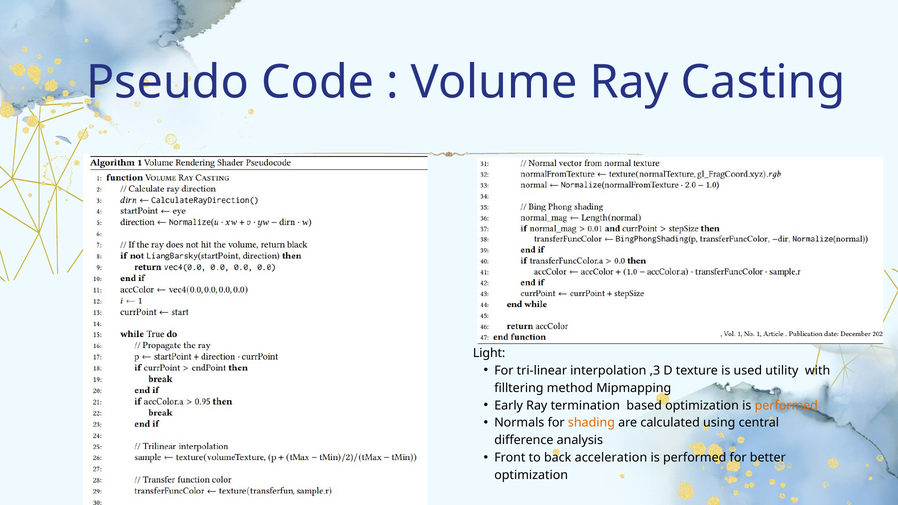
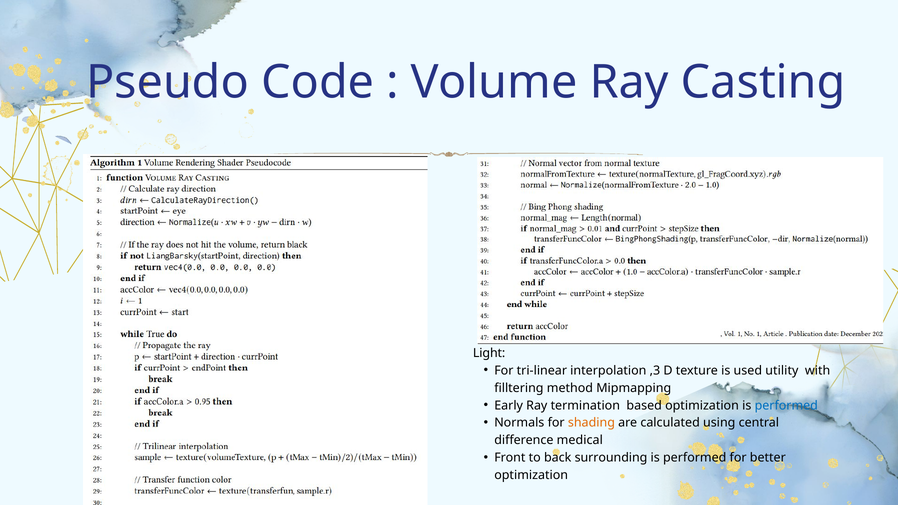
performed at (786, 405) colour: orange -> blue
analysis: analysis -> medical
acceleration: acceleration -> surrounding
